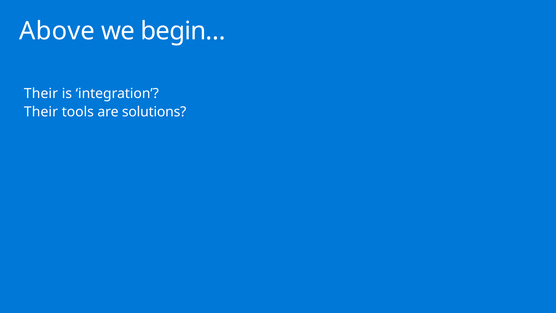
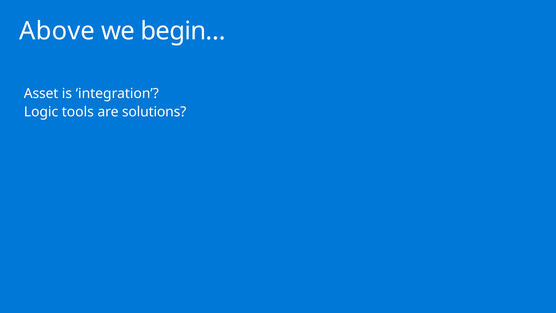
Their at (41, 93): Their -> Asset
Their at (41, 112): Their -> Logic
